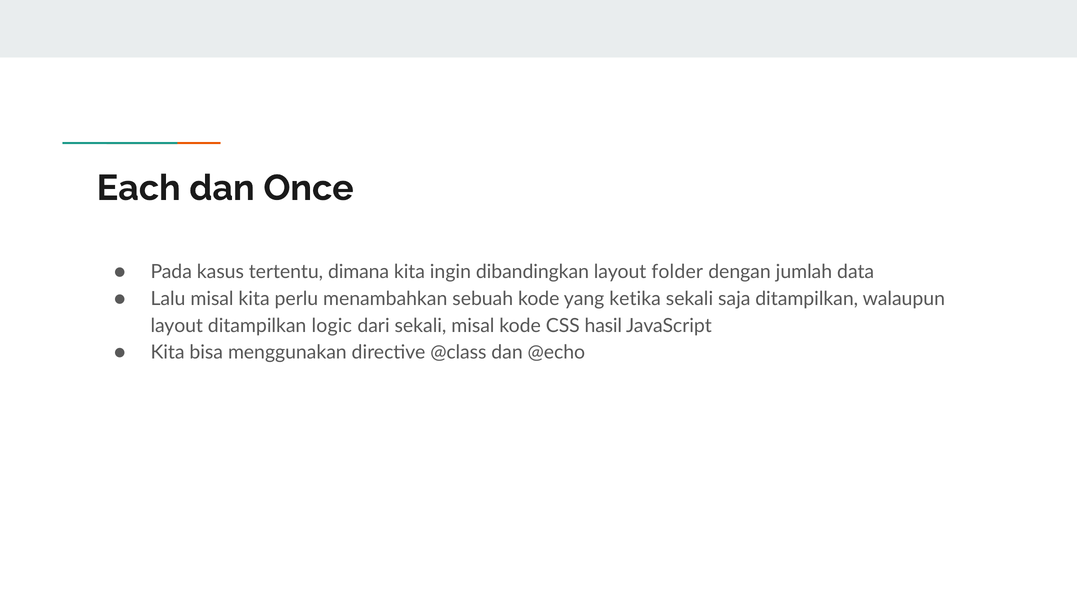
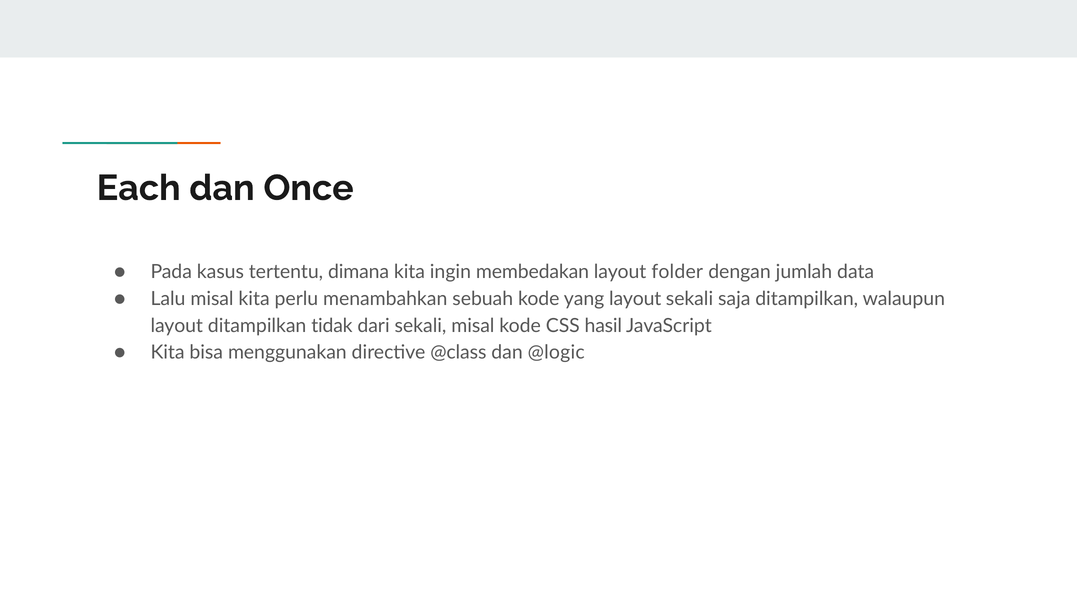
dibandingkan: dibandingkan -> membedakan
yang ketika: ketika -> layout
logic: logic -> tidak
@echo: @echo -> @logic
